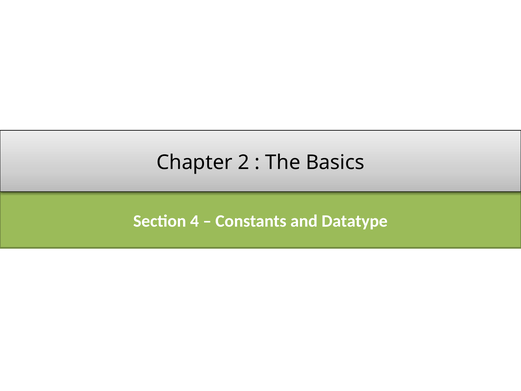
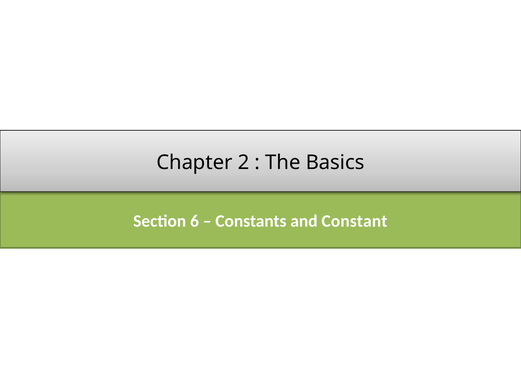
4: 4 -> 6
Datatype: Datatype -> Constant
